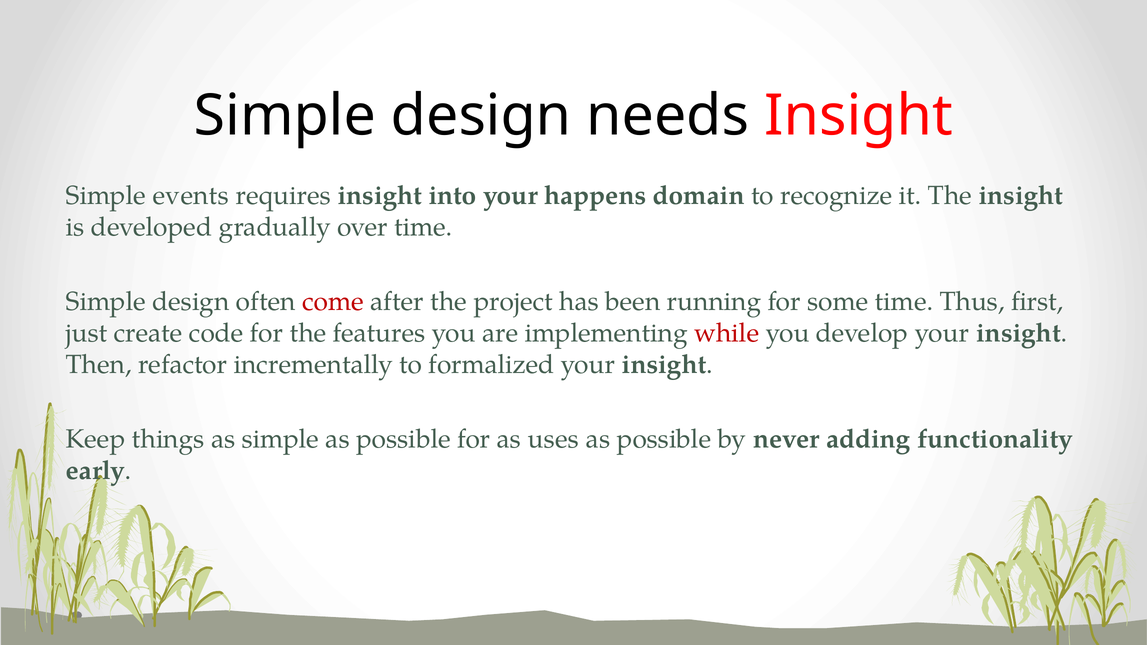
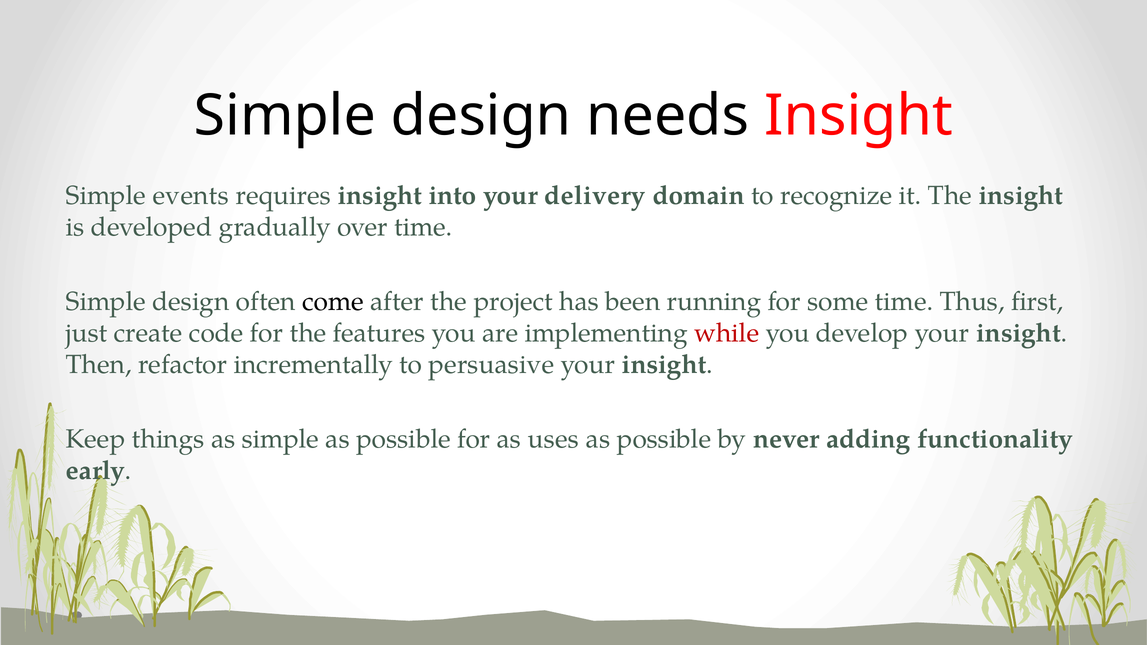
happens: happens -> delivery
come colour: red -> black
formalized: formalized -> persuasive
